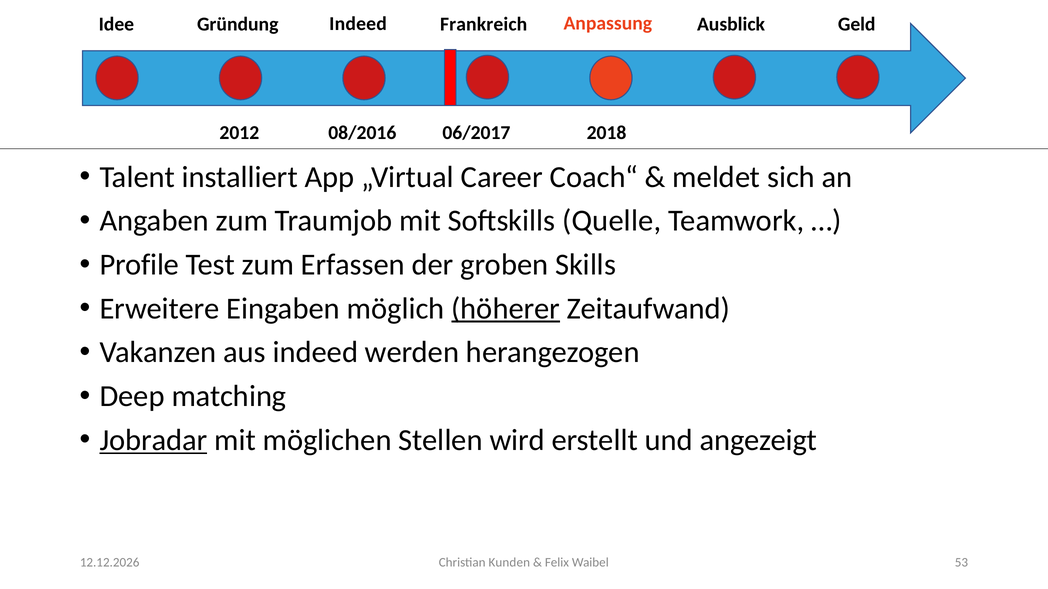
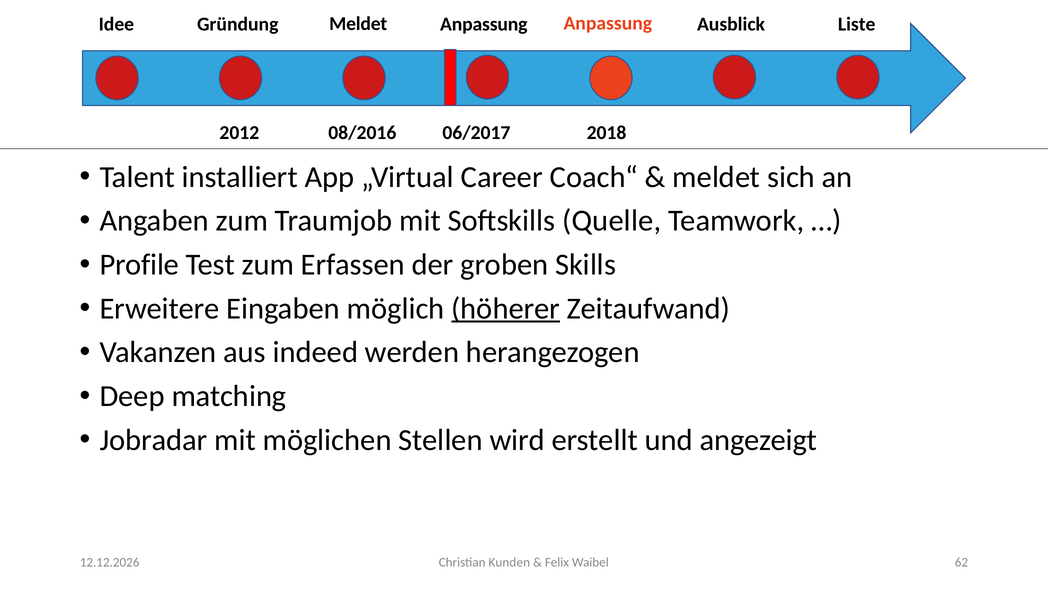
Gründung Indeed: Indeed -> Meldet
Frankreich at (484, 24): Frankreich -> Anpassung
Geld: Geld -> Liste
Jobradar underline: present -> none
53: 53 -> 62
